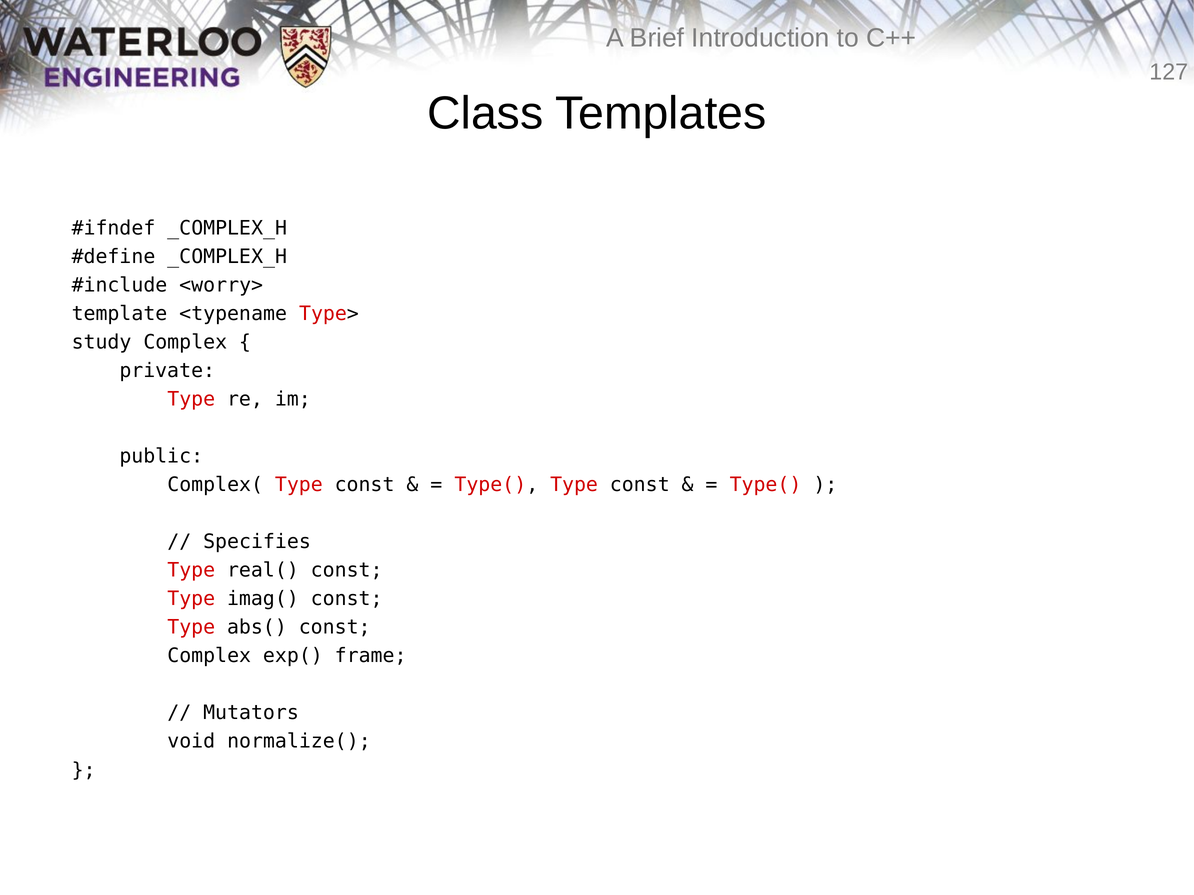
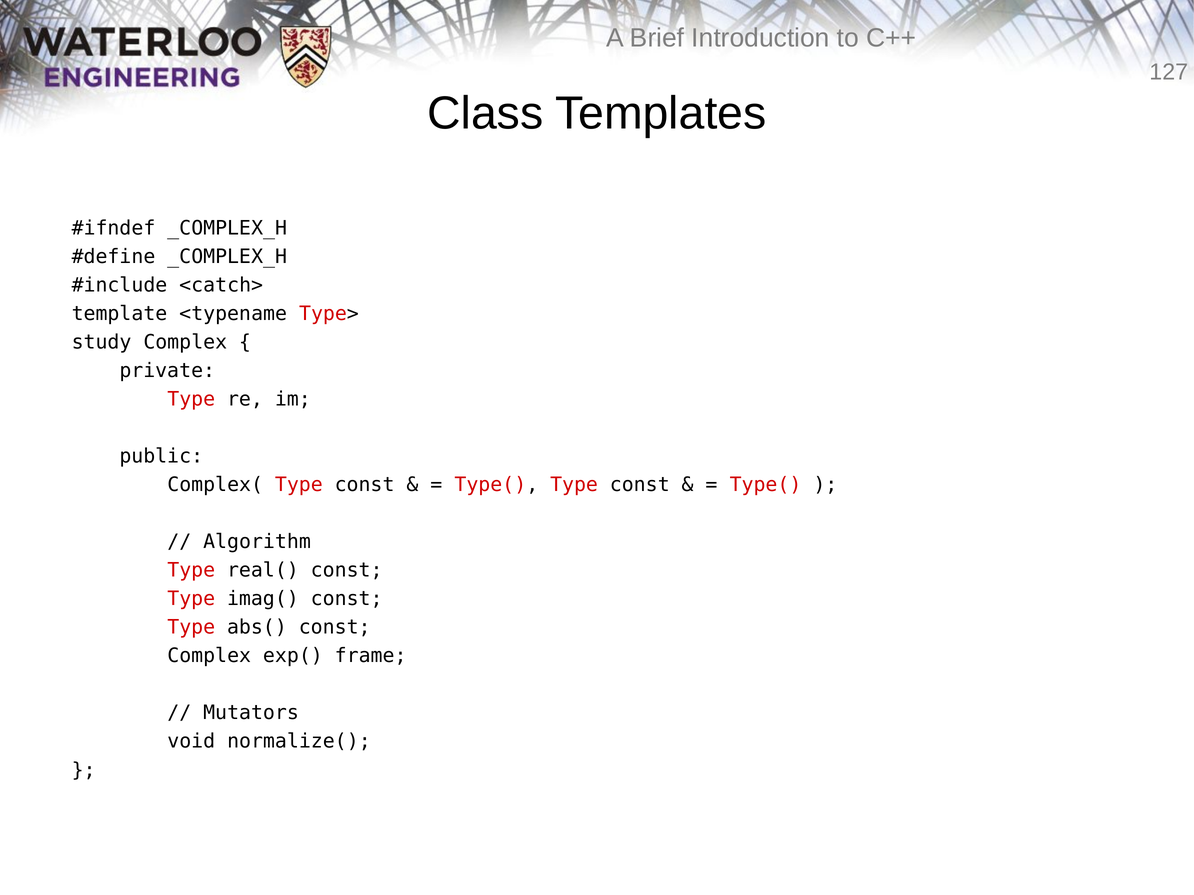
<worry>: <worry> -> <catch>
Specifies: Specifies -> Algorithm
